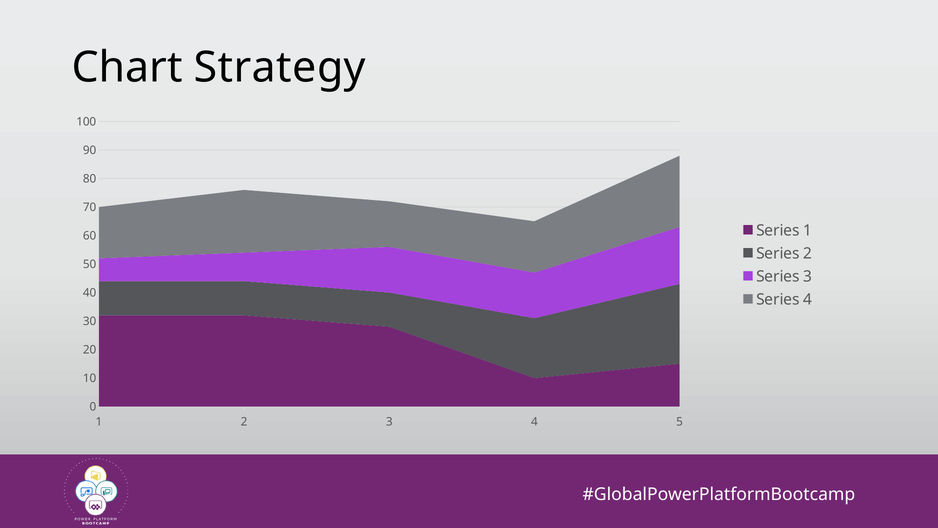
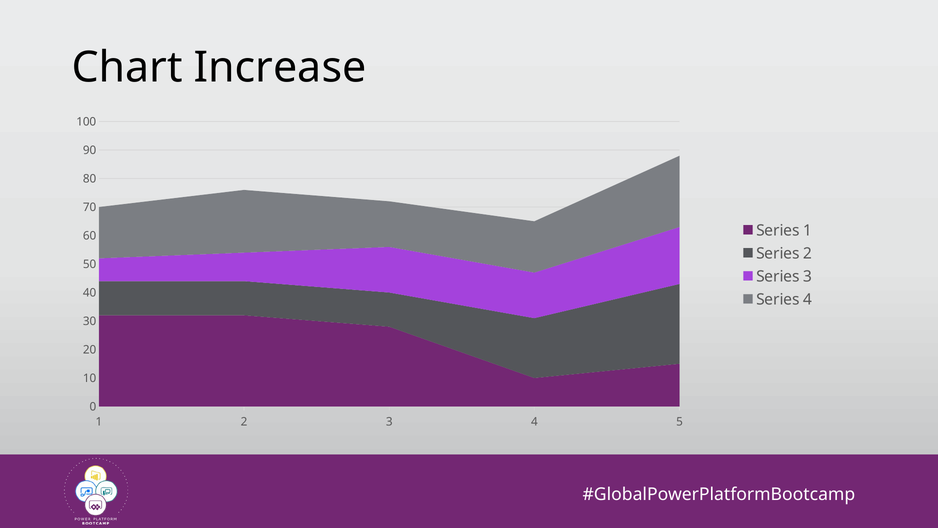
Strategy: Strategy -> Increase
